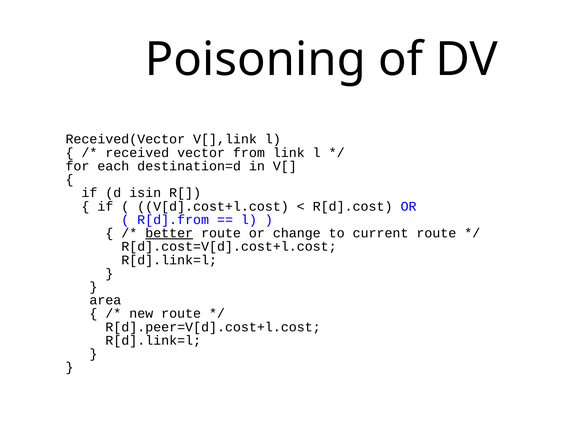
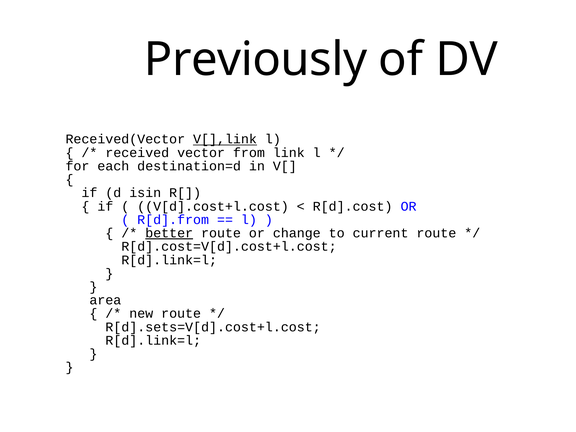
Poisoning: Poisoning -> Previously
V[],link underline: none -> present
R[d].peer=V[d].cost+l.cost: R[d].peer=V[d].cost+l.cost -> R[d].sets=V[d].cost+l.cost
